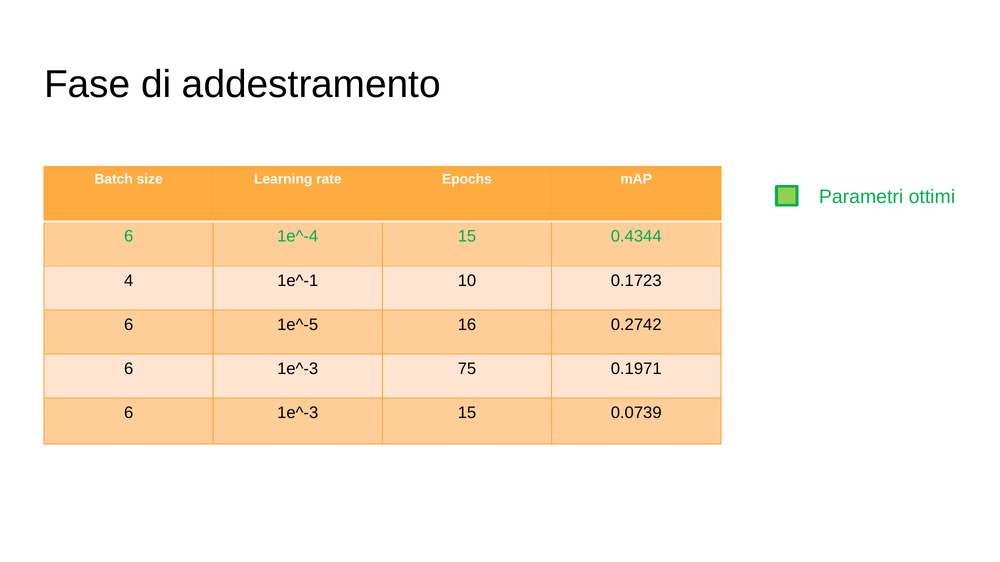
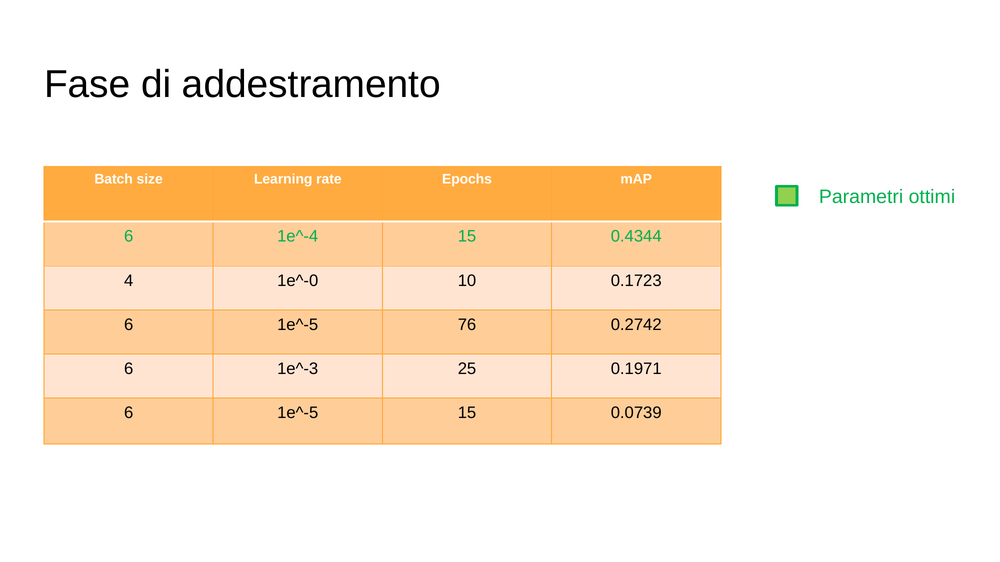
1e^-1: 1e^-1 -> 1e^-0
16: 16 -> 76
75: 75 -> 25
1e^-3 at (298, 413): 1e^-3 -> 1e^-5
